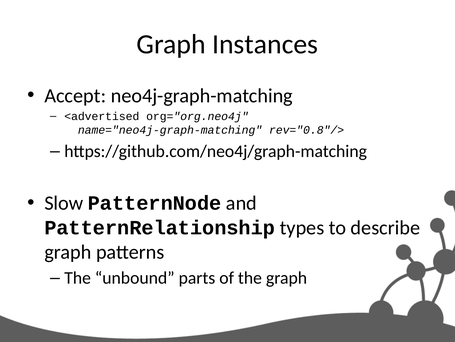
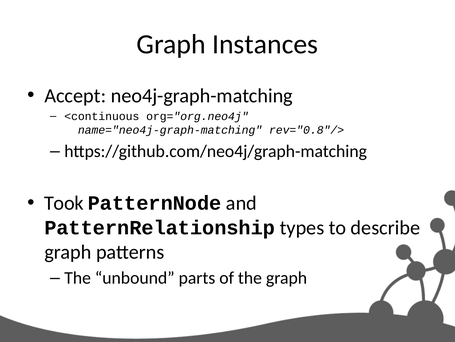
<advertised: <advertised -> <continuous
Slow: Slow -> Took
